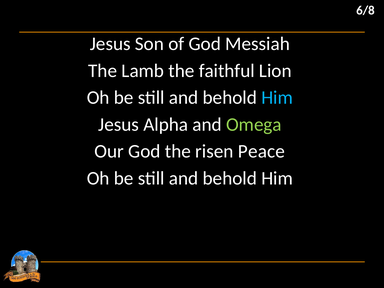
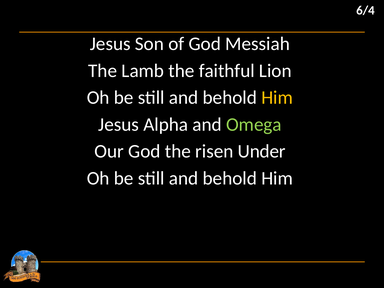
6/8: 6/8 -> 6/4
Him at (277, 98) colour: light blue -> yellow
Peace: Peace -> Under
